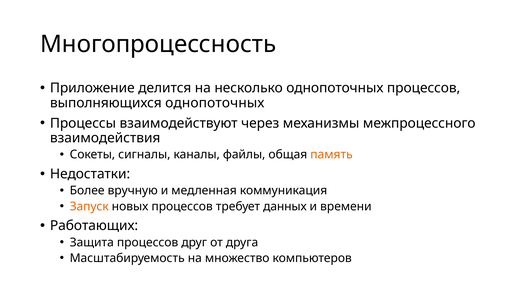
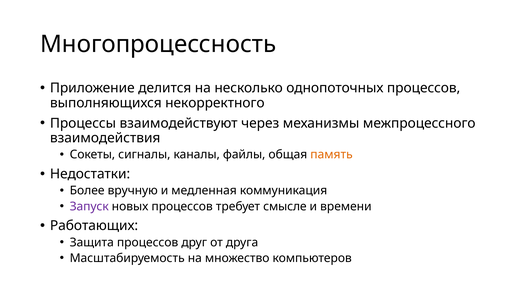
выполняющихся однопоточных: однопоточных -> некорректного
Запуск colour: orange -> purple
данных: данных -> смысле
